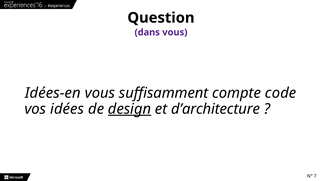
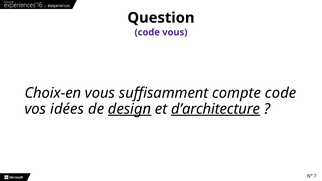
dans at (147, 32): dans -> code
Idées-en: Idées-en -> Choix-en
d’architecture underline: none -> present
